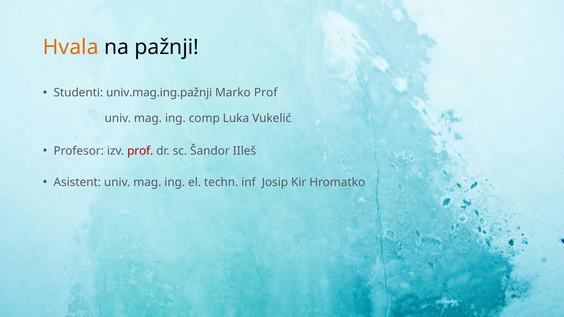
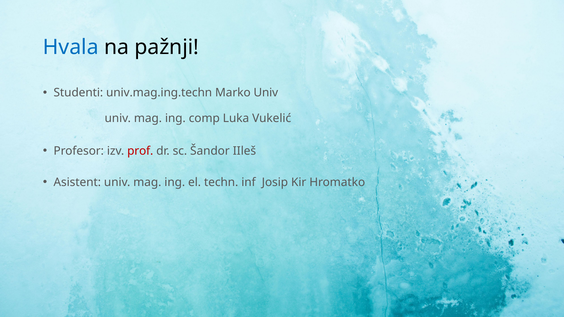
Hvala colour: orange -> blue
univ.mag.ing.pažnji: univ.mag.ing.pažnji -> univ.mag.ing.techn
Marko Prof: Prof -> Univ
